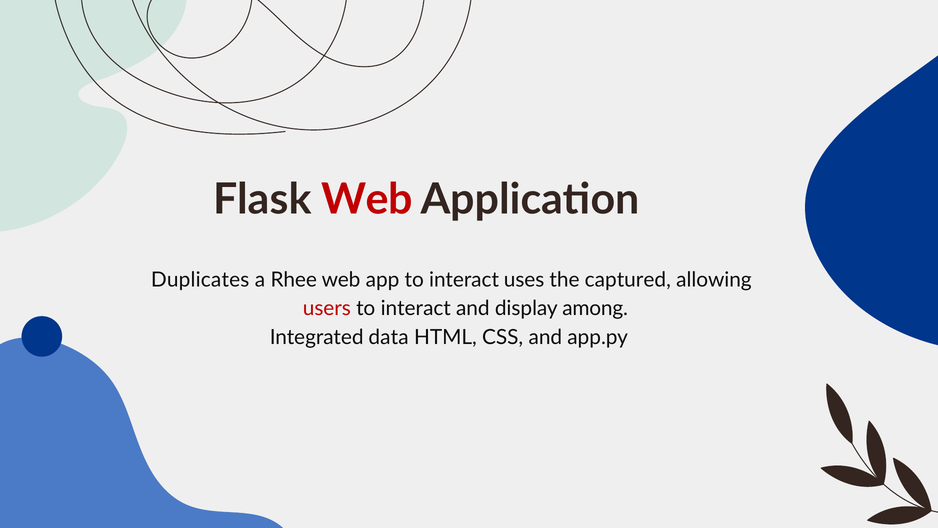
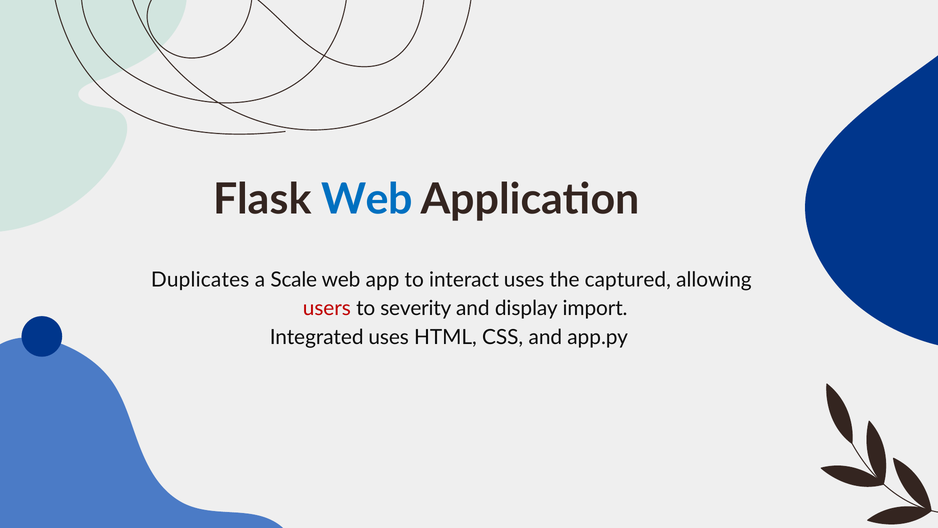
Web at (367, 199) colour: red -> blue
Rhee: Rhee -> Scale
interact at (416, 308): interact -> severity
among: among -> import
Integrated data: data -> uses
